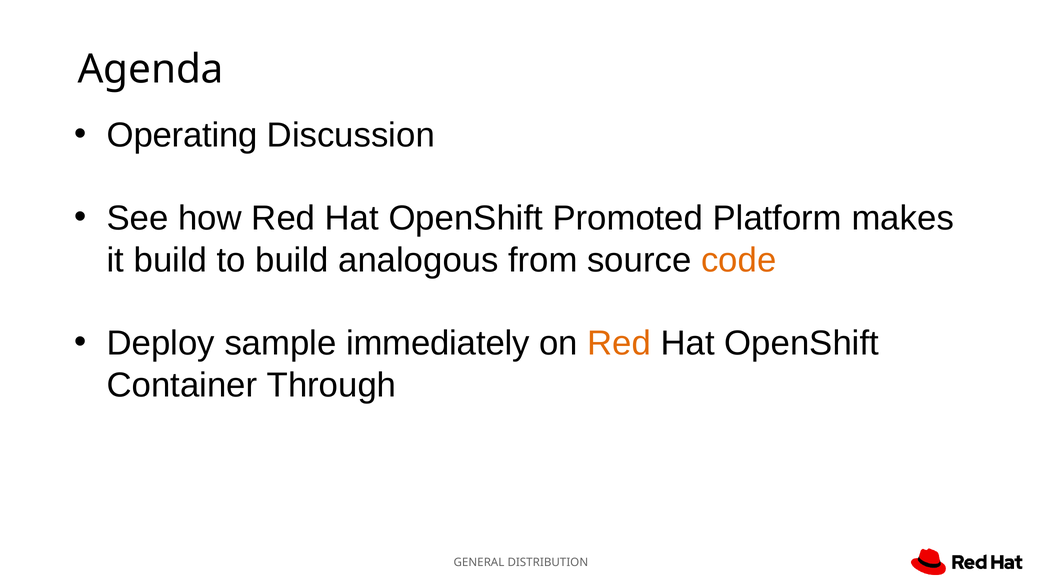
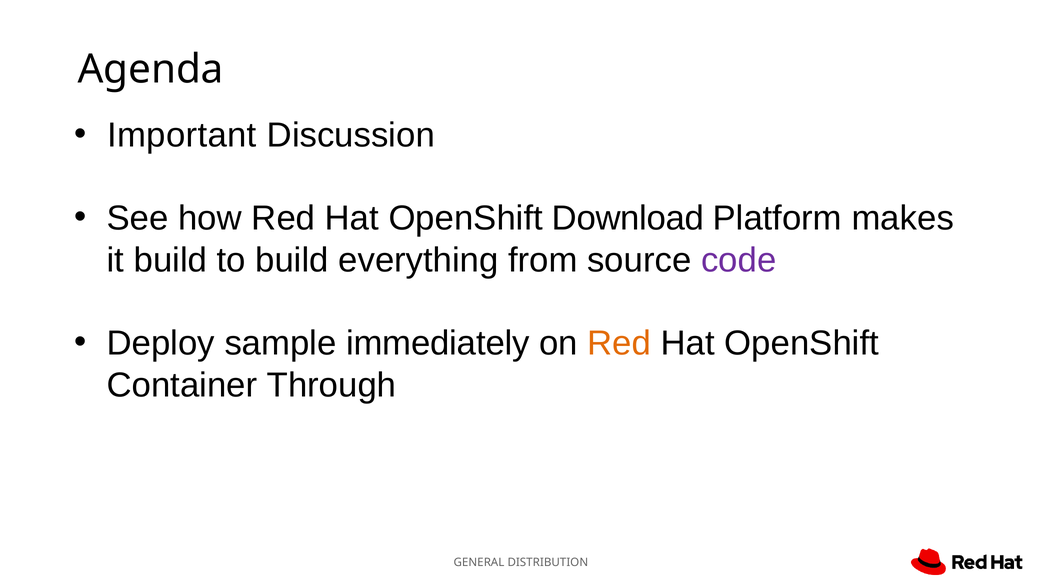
Operating: Operating -> Important
Promoted: Promoted -> Download
analogous: analogous -> everything
code colour: orange -> purple
